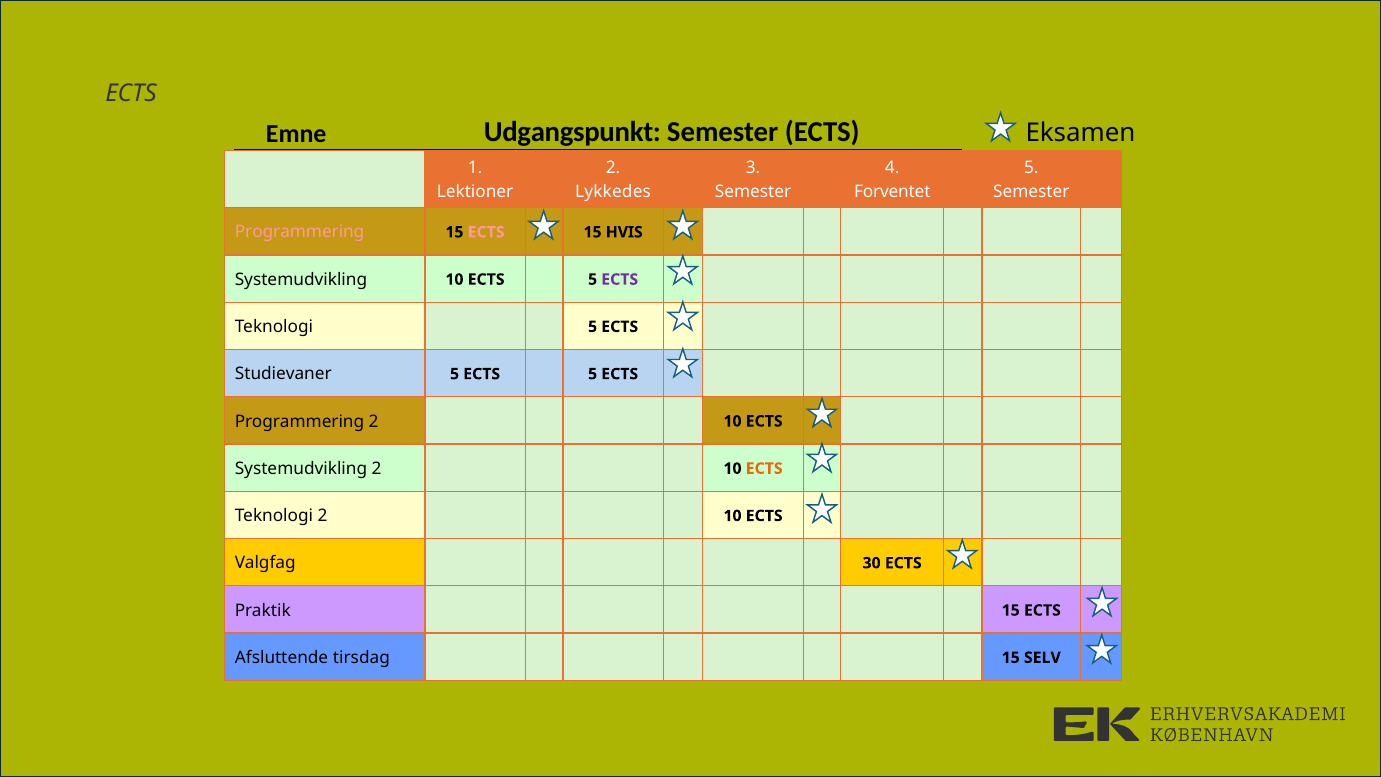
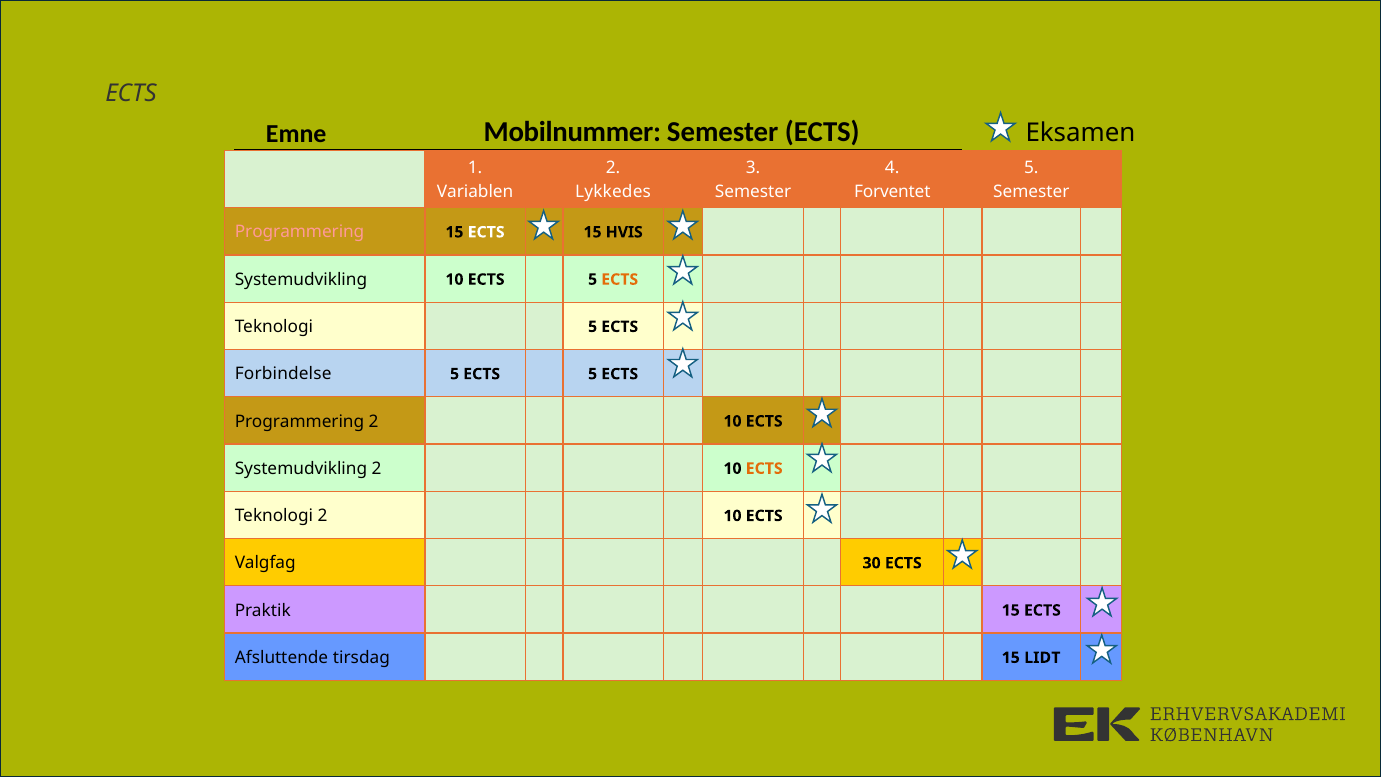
Udgangspunkt: Udgangspunkt -> Mobilnummer
Lektioner: Lektioner -> Variablen
ECTS at (486, 232) colour: pink -> white
ECTS at (620, 279) colour: purple -> orange
Studievaner: Studievaner -> Forbindelse
SELV: SELV -> LIDT
